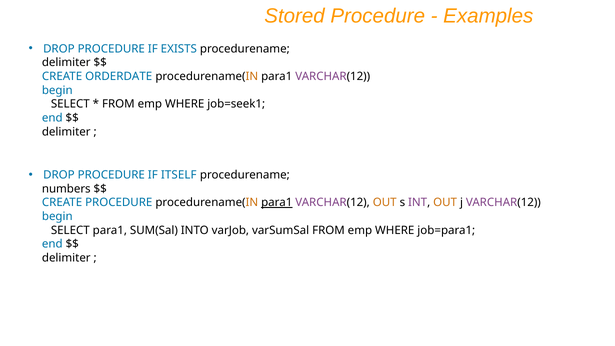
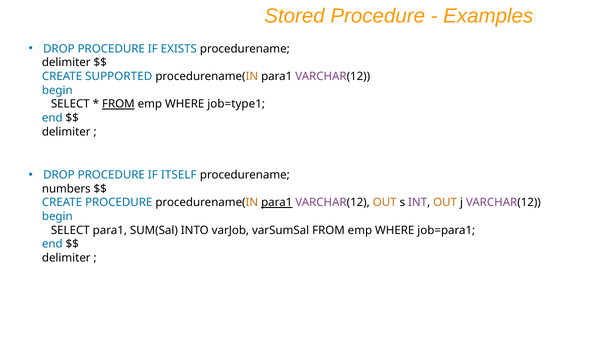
ORDERDATE: ORDERDATE -> SUPPORTED
FROM at (118, 104) underline: none -> present
job=seek1: job=seek1 -> job=type1
